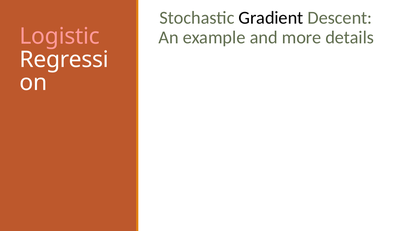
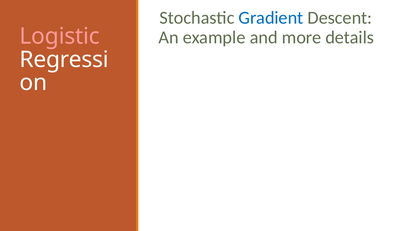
Gradient colour: black -> blue
